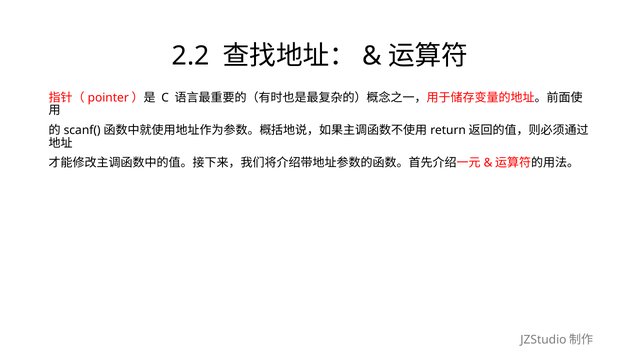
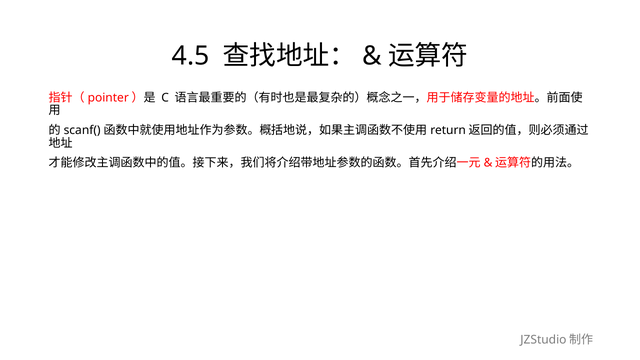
2.2: 2.2 -> 4.5
